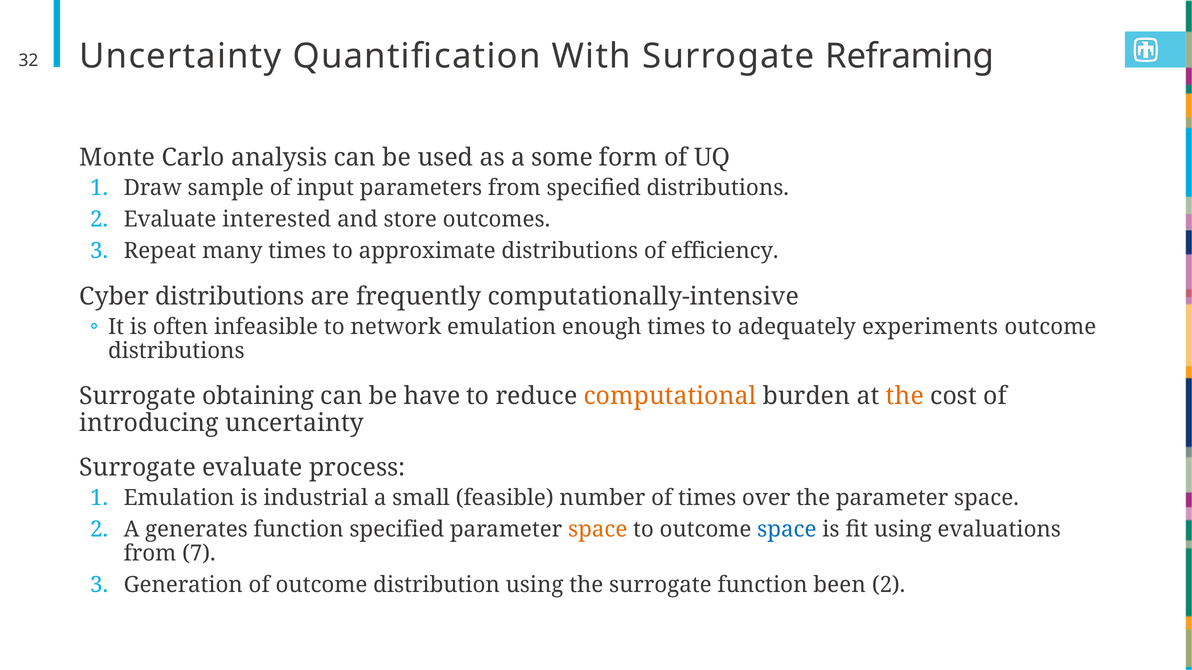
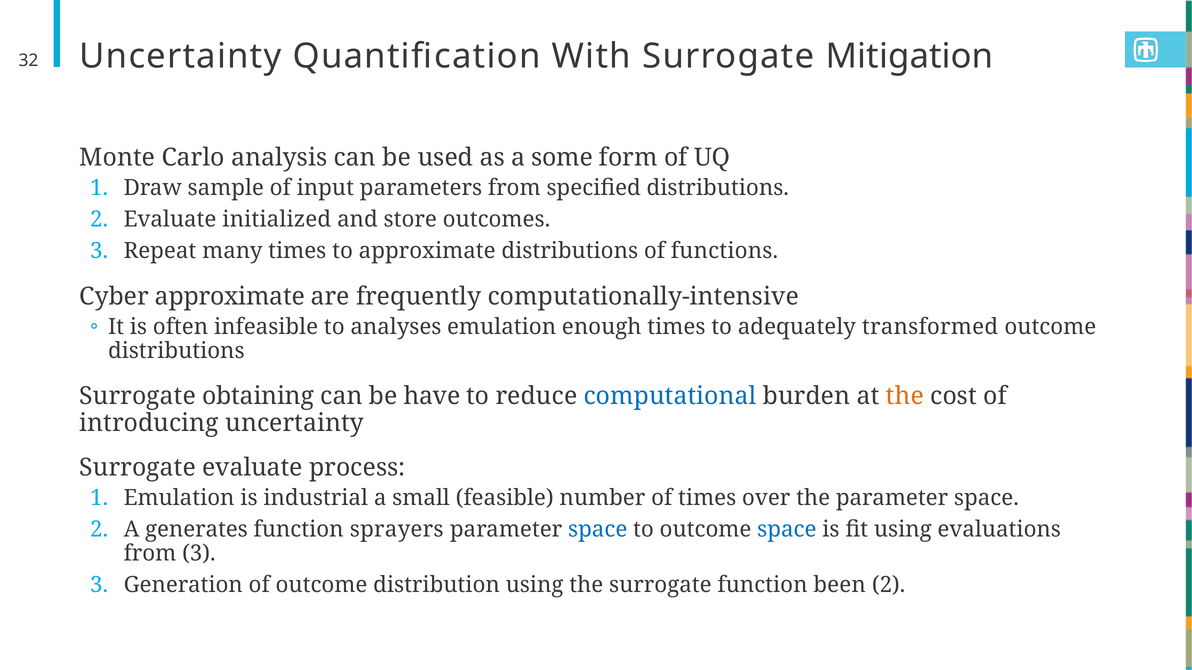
Reframing: Reframing -> Mitigation
interested: interested -> initialized
efficiency: efficiency -> functions
Cyber distributions: distributions -> approximate
network: network -> analyses
experiments: experiments -> transformed
computational colour: orange -> blue
function specified: specified -> sprayers
space at (598, 530) colour: orange -> blue
from 7: 7 -> 3
